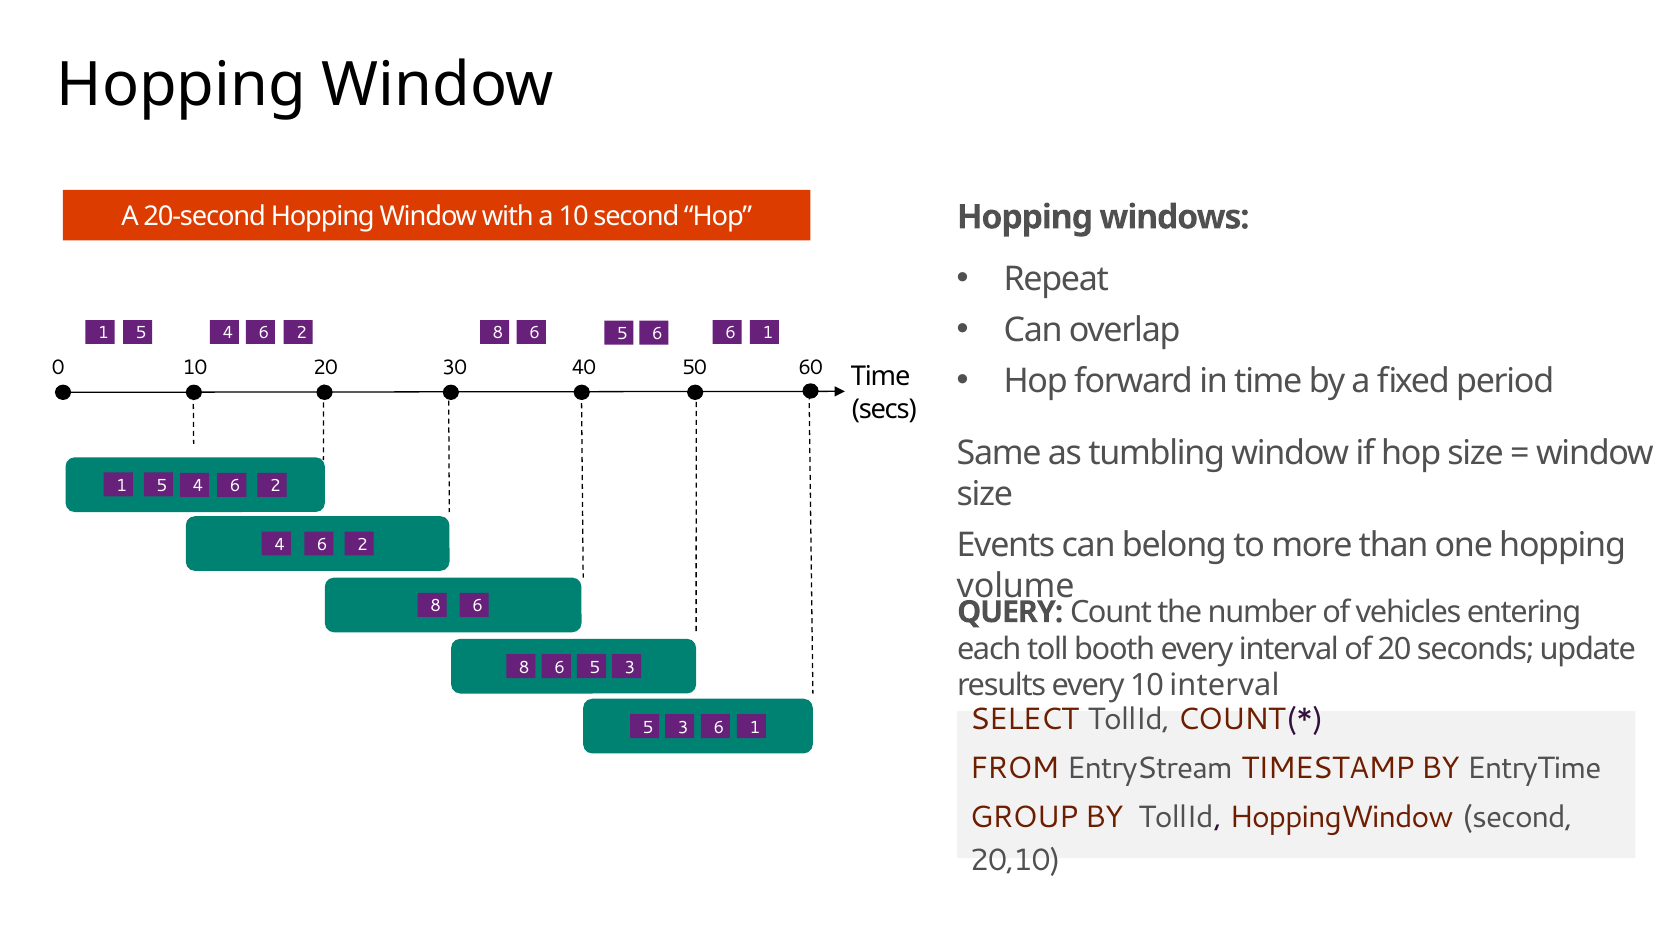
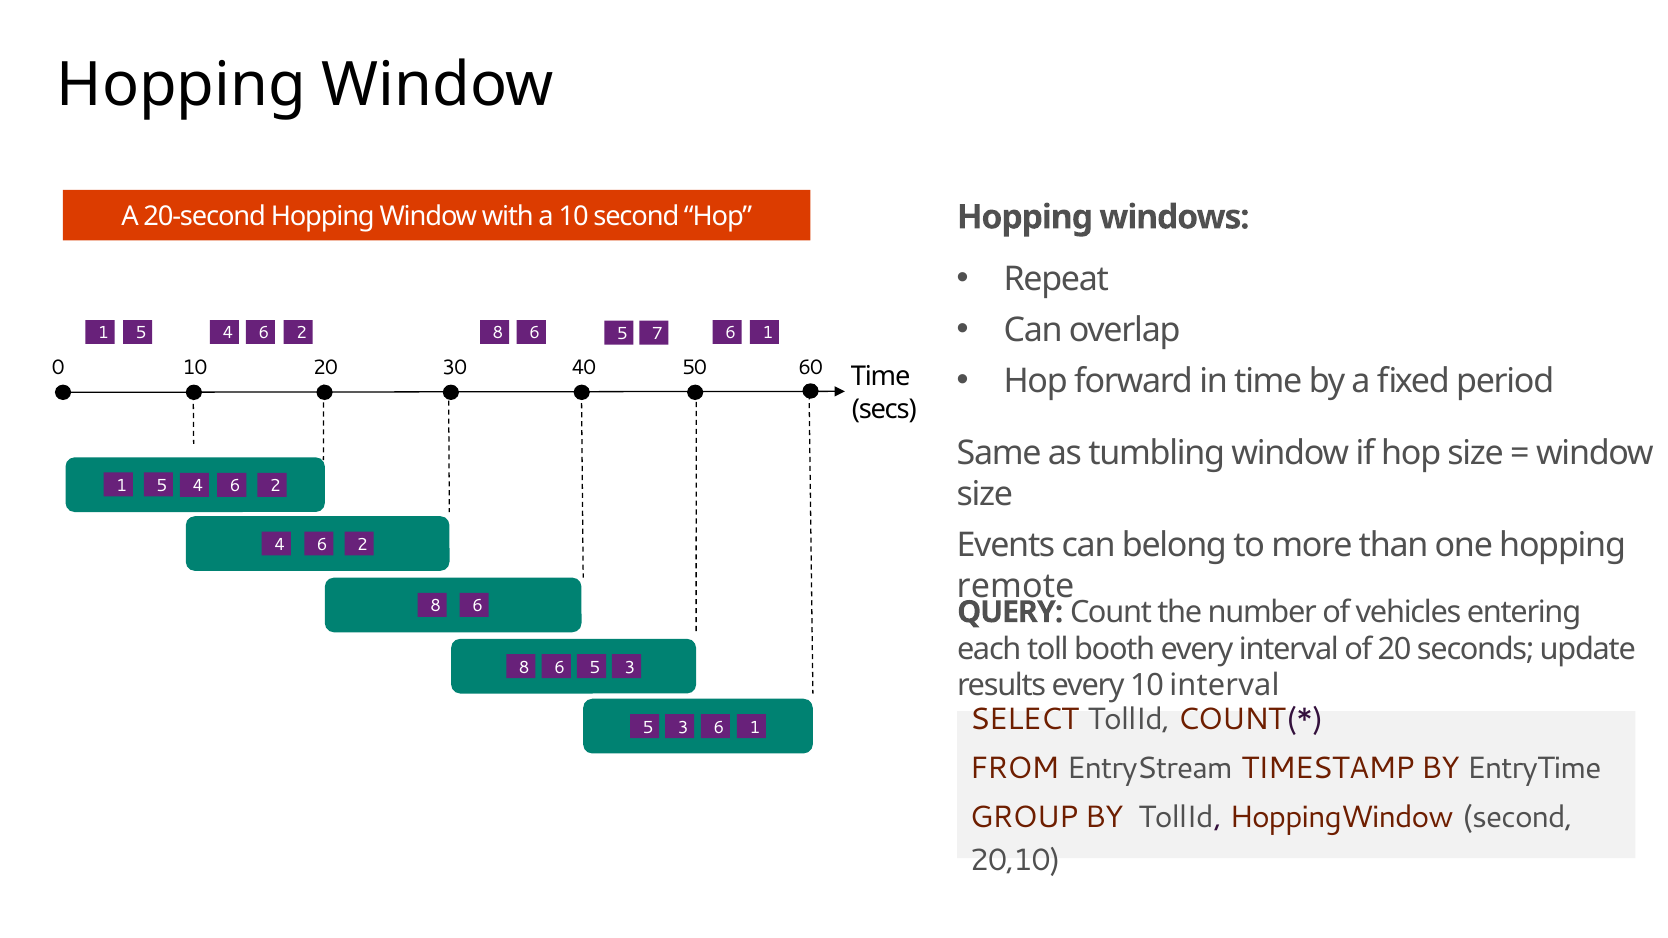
5 6: 6 -> 7
volume: volume -> remote
